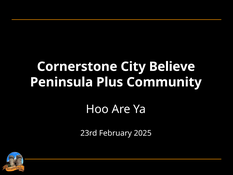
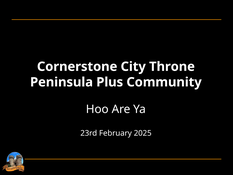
Believe: Believe -> Throne
